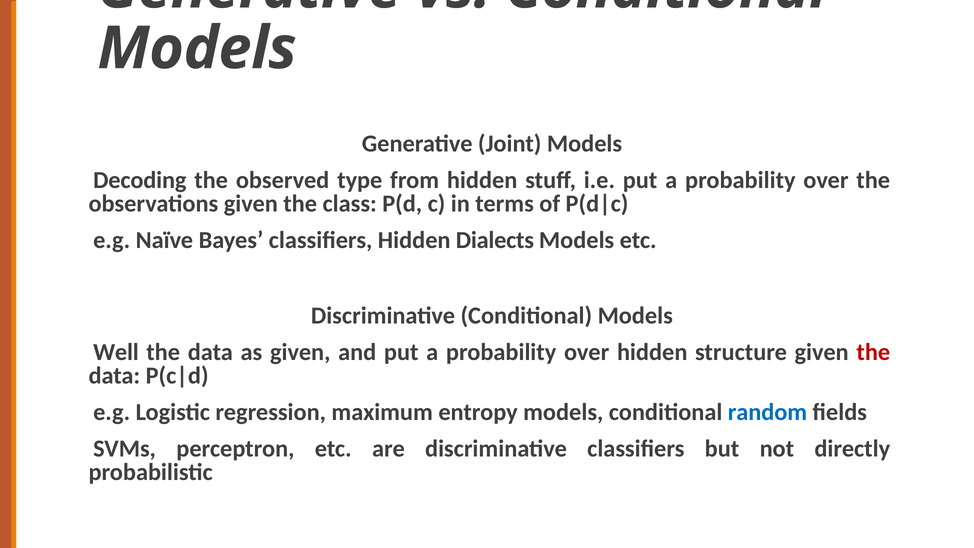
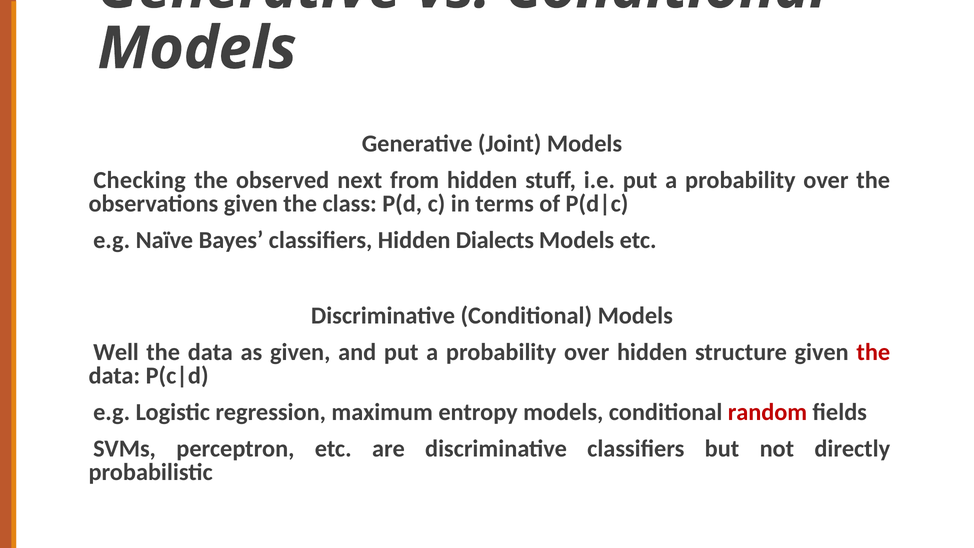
Decoding: Decoding -> Checking
type: type -> next
random colour: blue -> red
